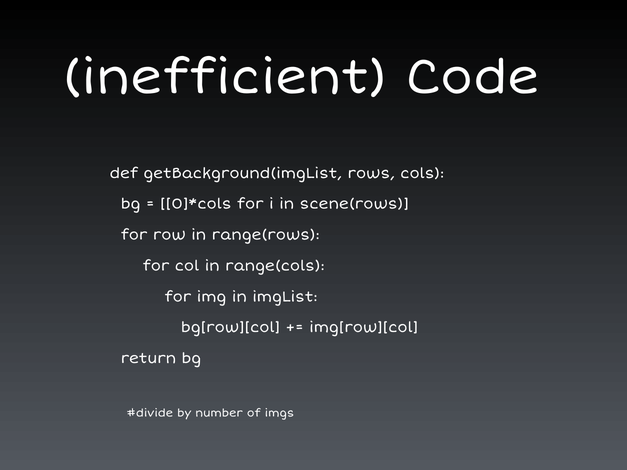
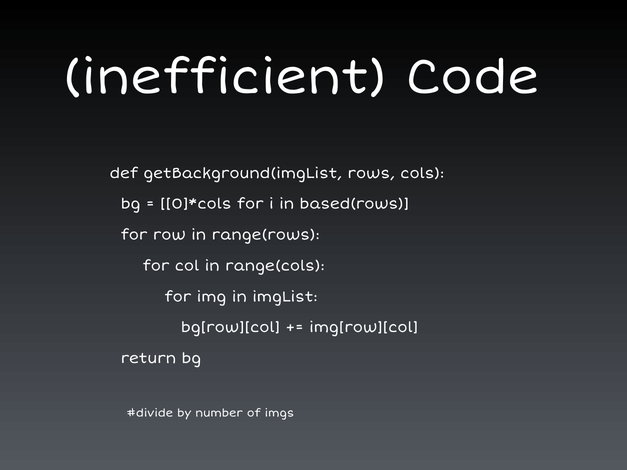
scene(rows: scene(rows -> based(rows
